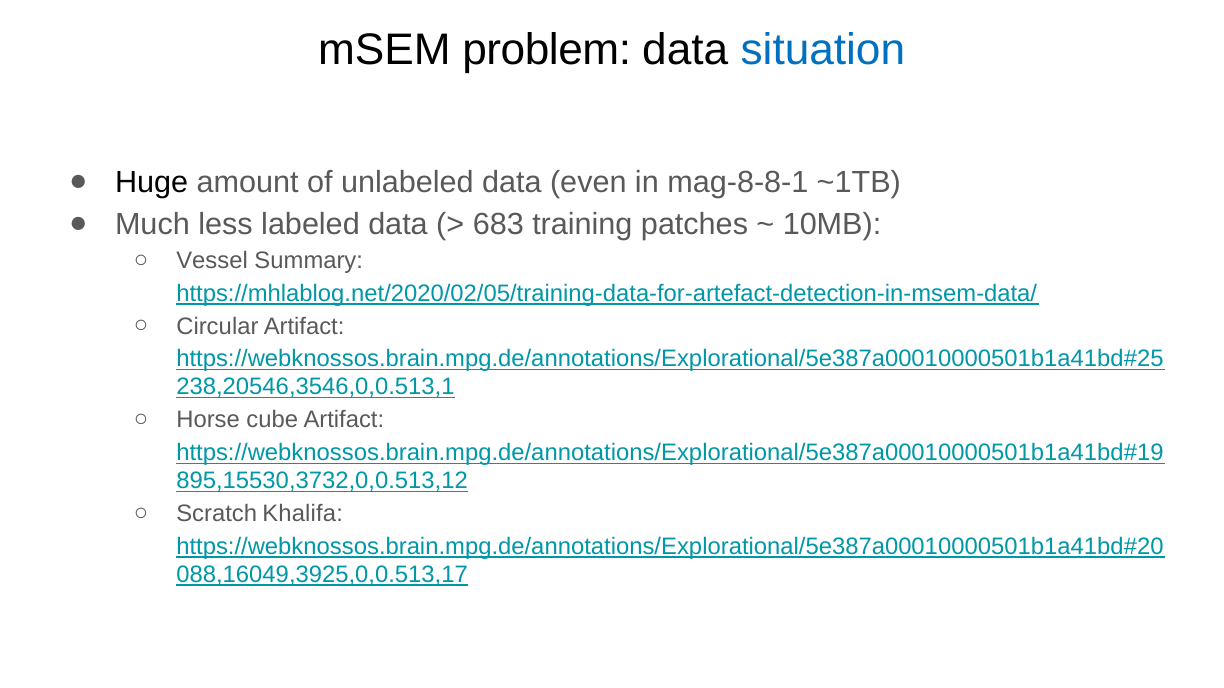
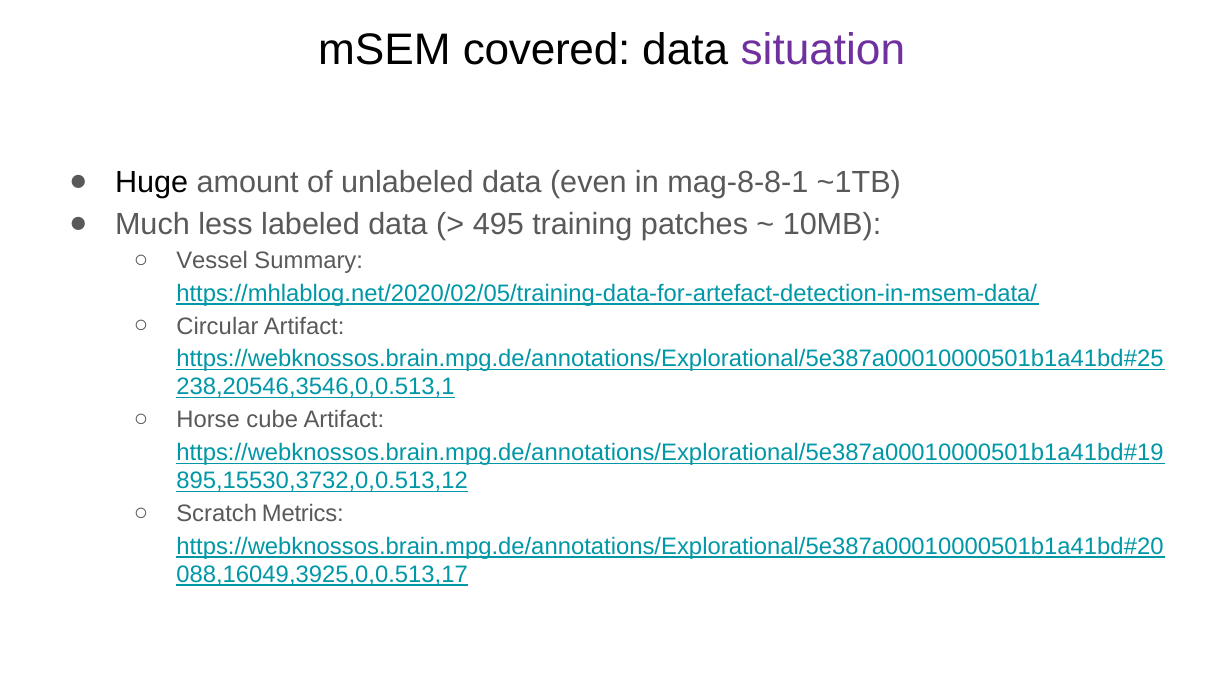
problem: problem -> covered
situation colour: blue -> purple
683: 683 -> 495
Khalifa: Khalifa -> Metrics
